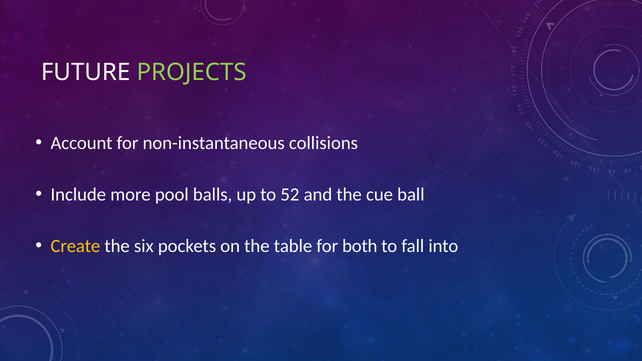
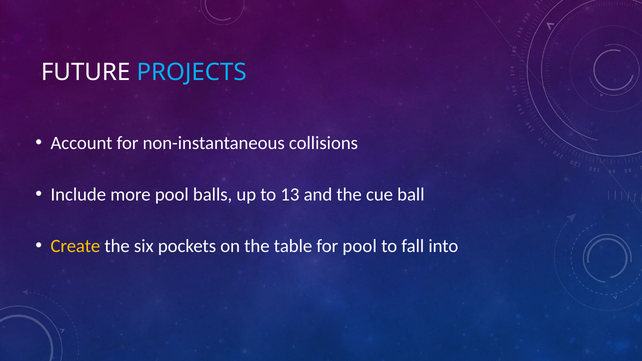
PROJECTS colour: light green -> light blue
52: 52 -> 13
for both: both -> pool
